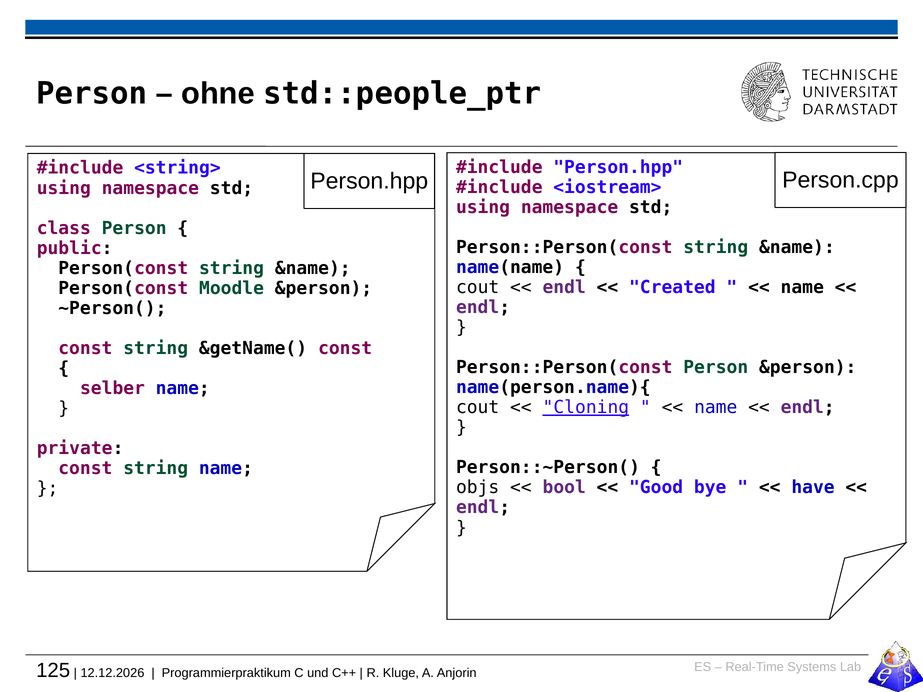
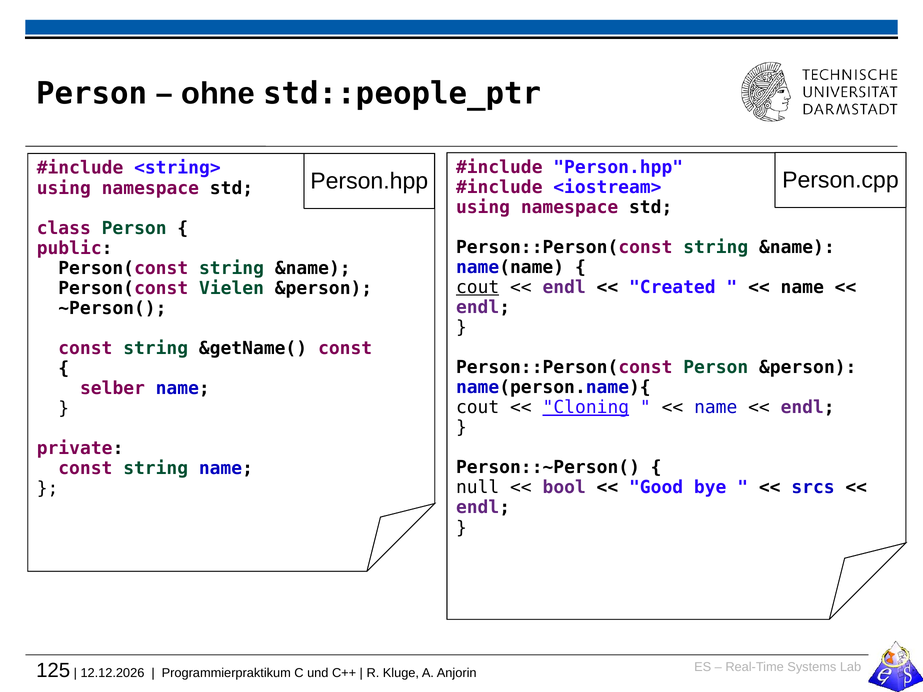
cout at (478, 288) underline: none -> present
Moodle: Moodle -> Vielen
objs: objs -> null
have: have -> srcs
